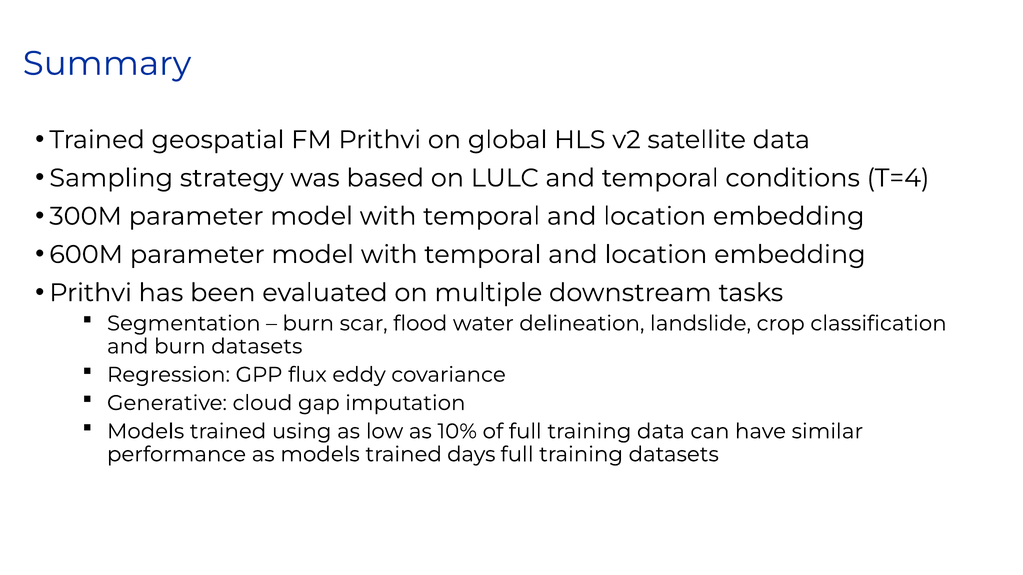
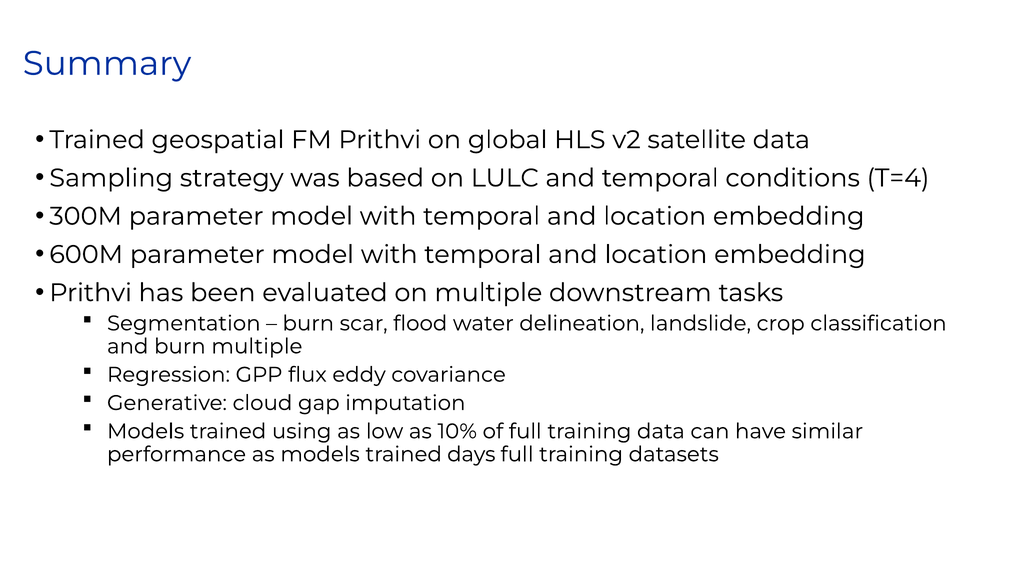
burn datasets: datasets -> multiple
